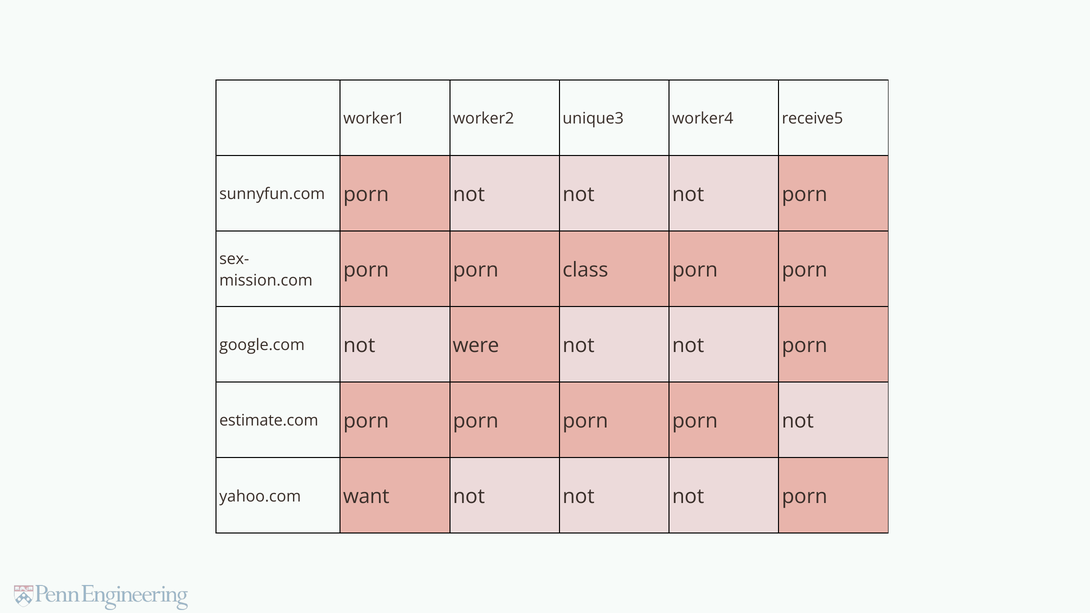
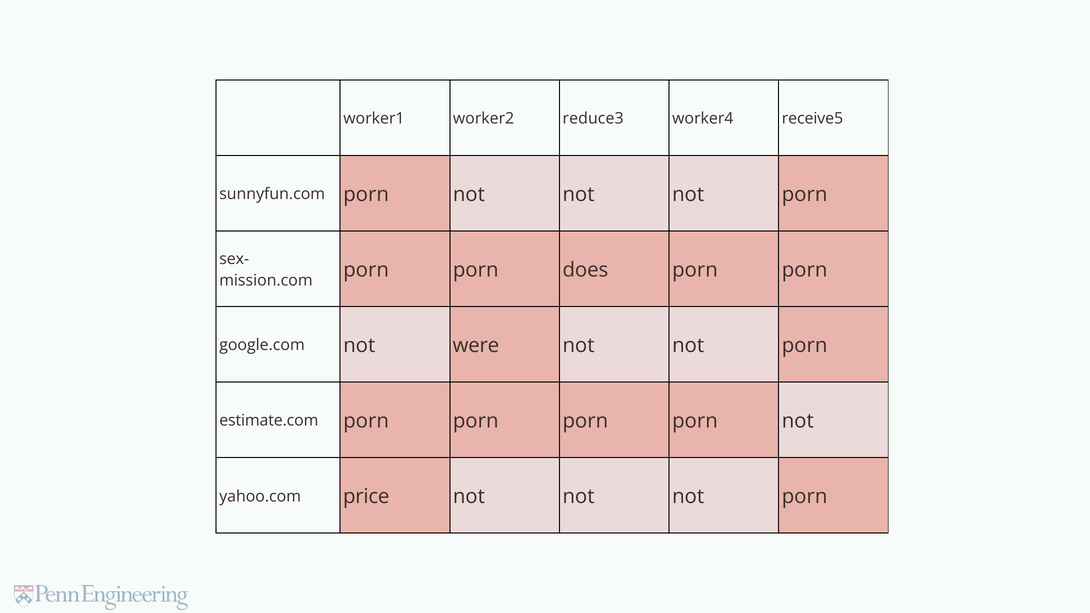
unique3: unique3 -> reduce3
class: class -> does
want: want -> price
